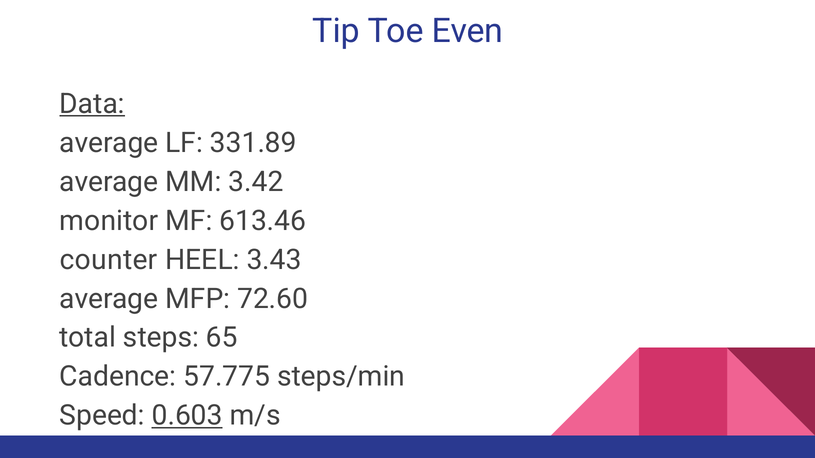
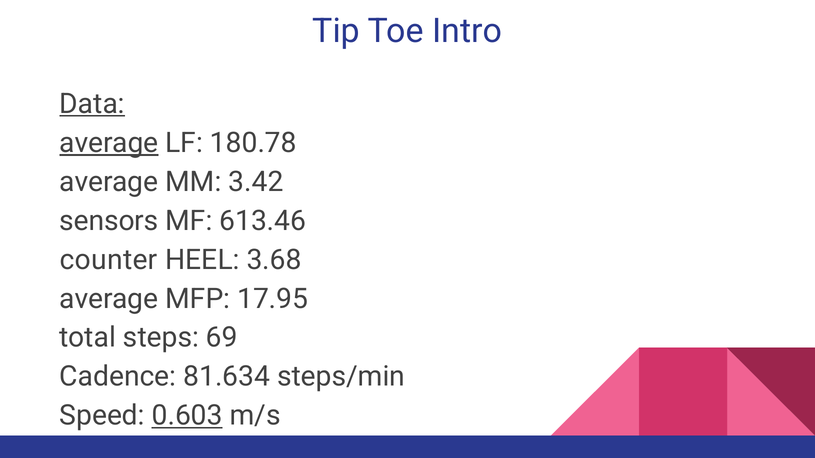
Even: Even -> Intro
average at (109, 143) underline: none -> present
331.89: 331.89 -> 180.78
monitor: monitor -> sensors
3.43: 3.43 -> 3.68
72.60: 72.60 -> 17.95
65: 65 -> 69
57.775: 57.775 -> 81.634
